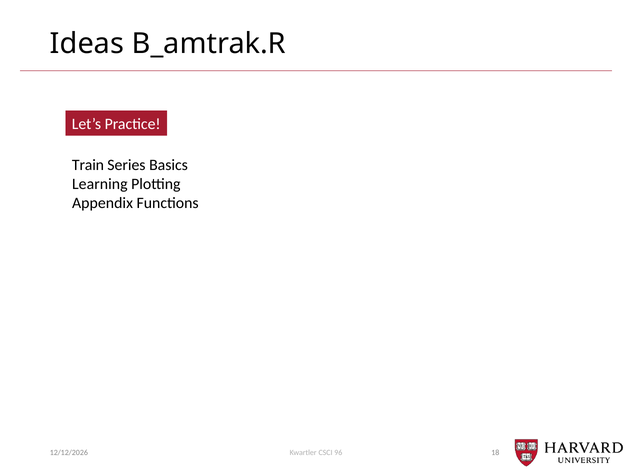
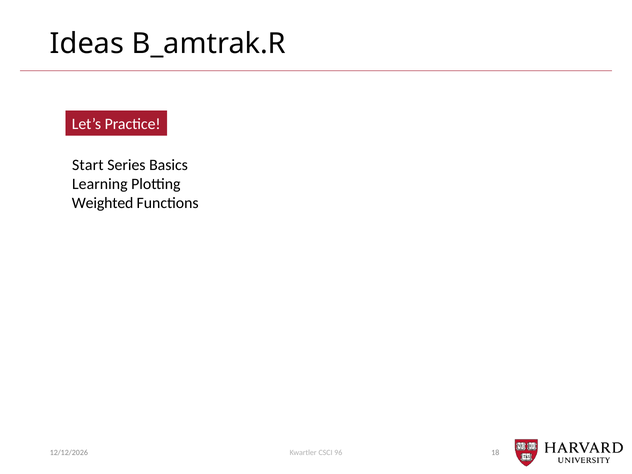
Train: Train -> Start
Appendix: Appendix -> Weighted
